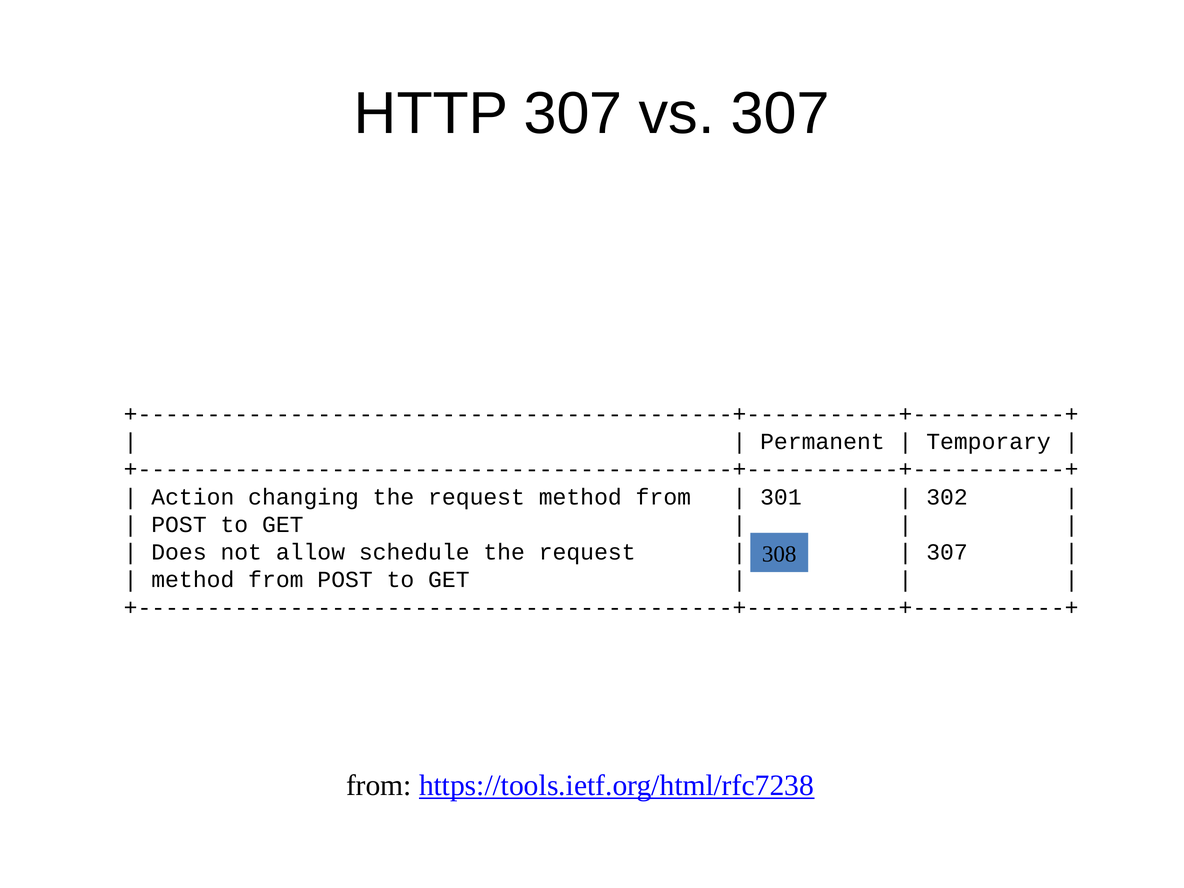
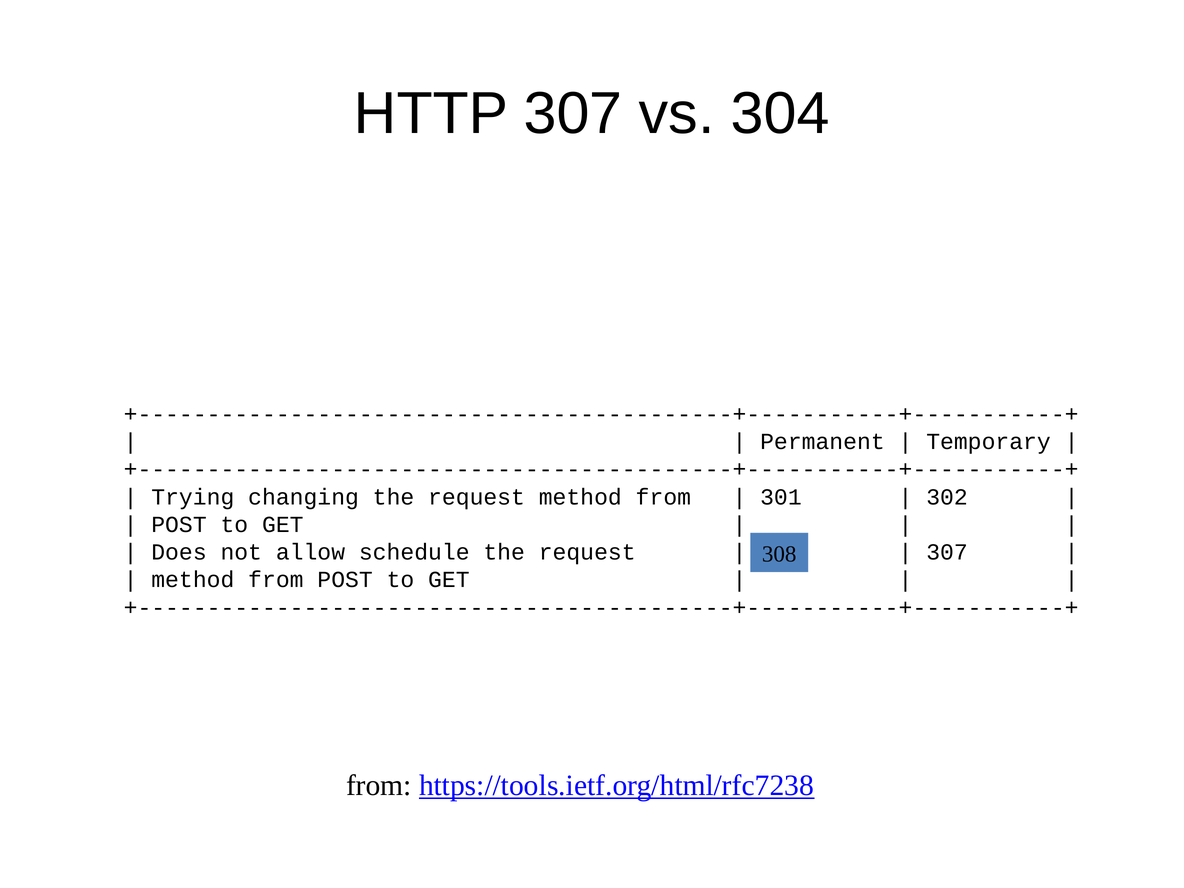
vs 307: 307 -> 304
Action: Action -> Trying
